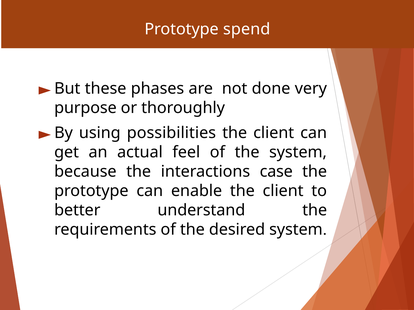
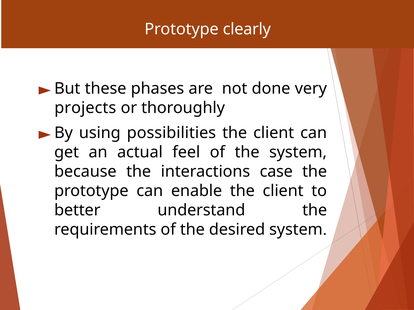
spend: spend -> clearly
purpose: purpose -> projects
